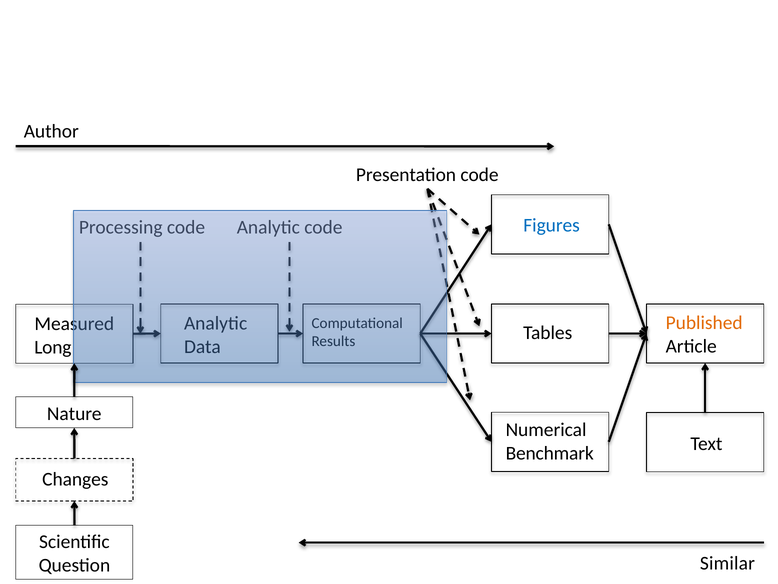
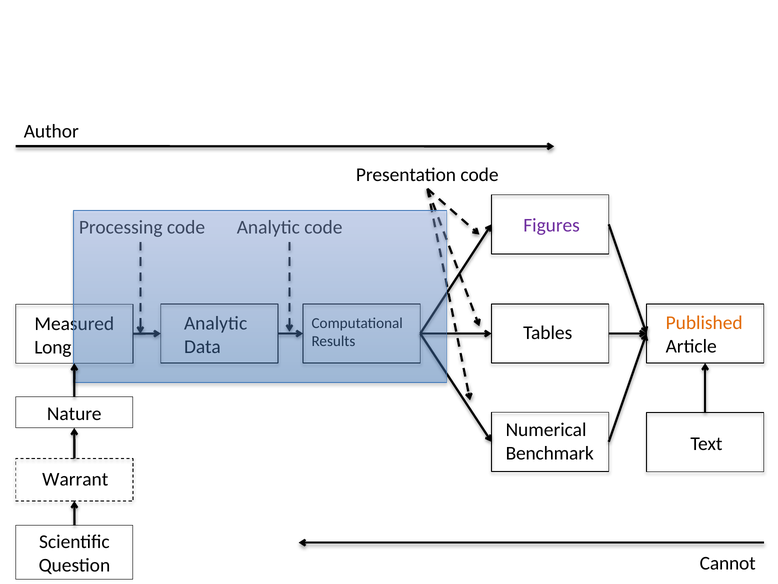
Figures colour: blue -> purple
Changes: Changes -> Warrant
Similar: Similar -> Cannot
